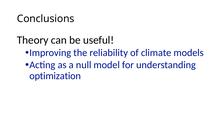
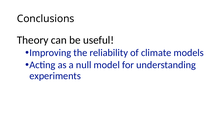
optimization: optimization -> experiments
